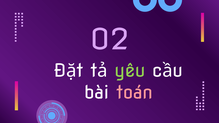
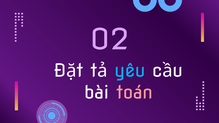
yêu colour: light green -> light blue
